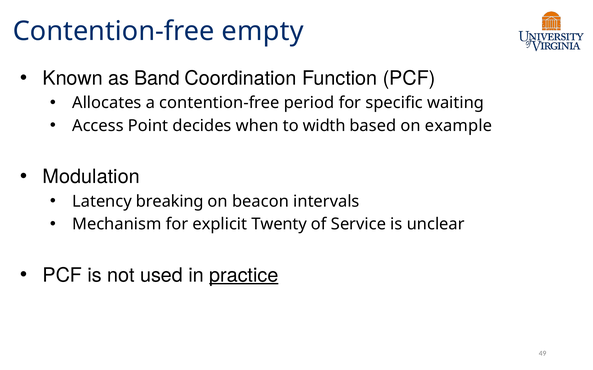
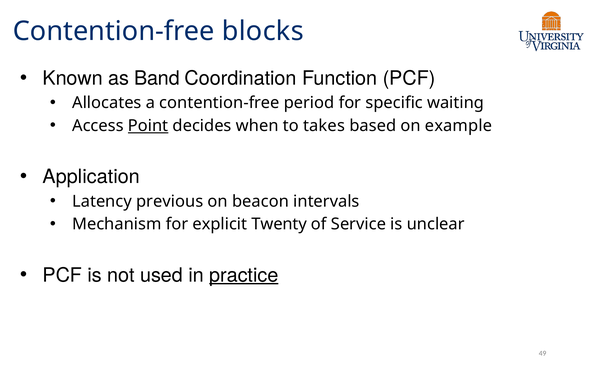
empty: empty -> blocks
Point underline: none -> present
width: width -> takes
Modulation: Modulation -> Application
breaking: breaking -> previous
